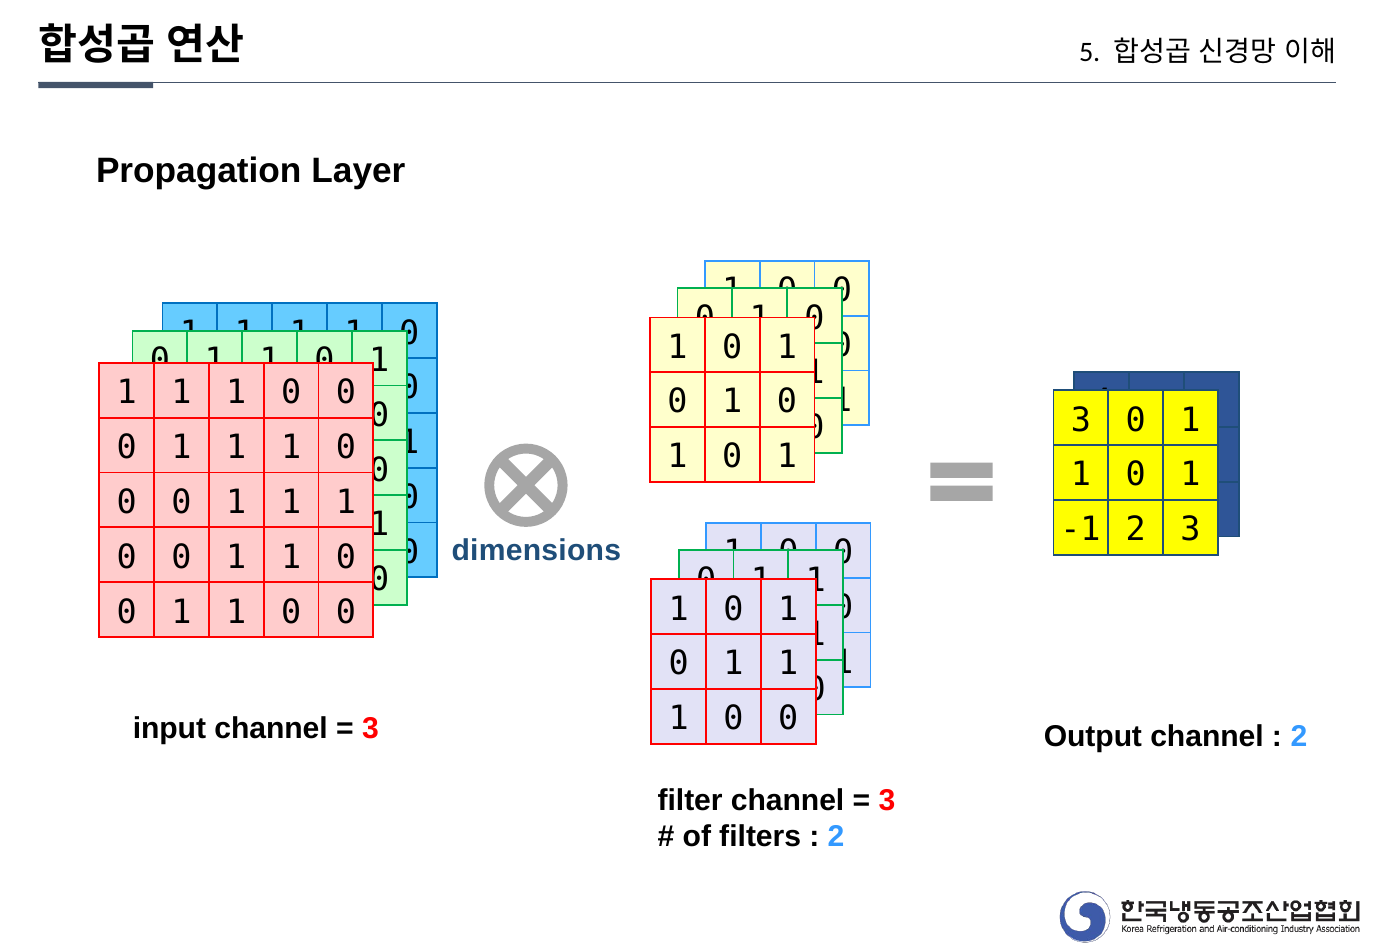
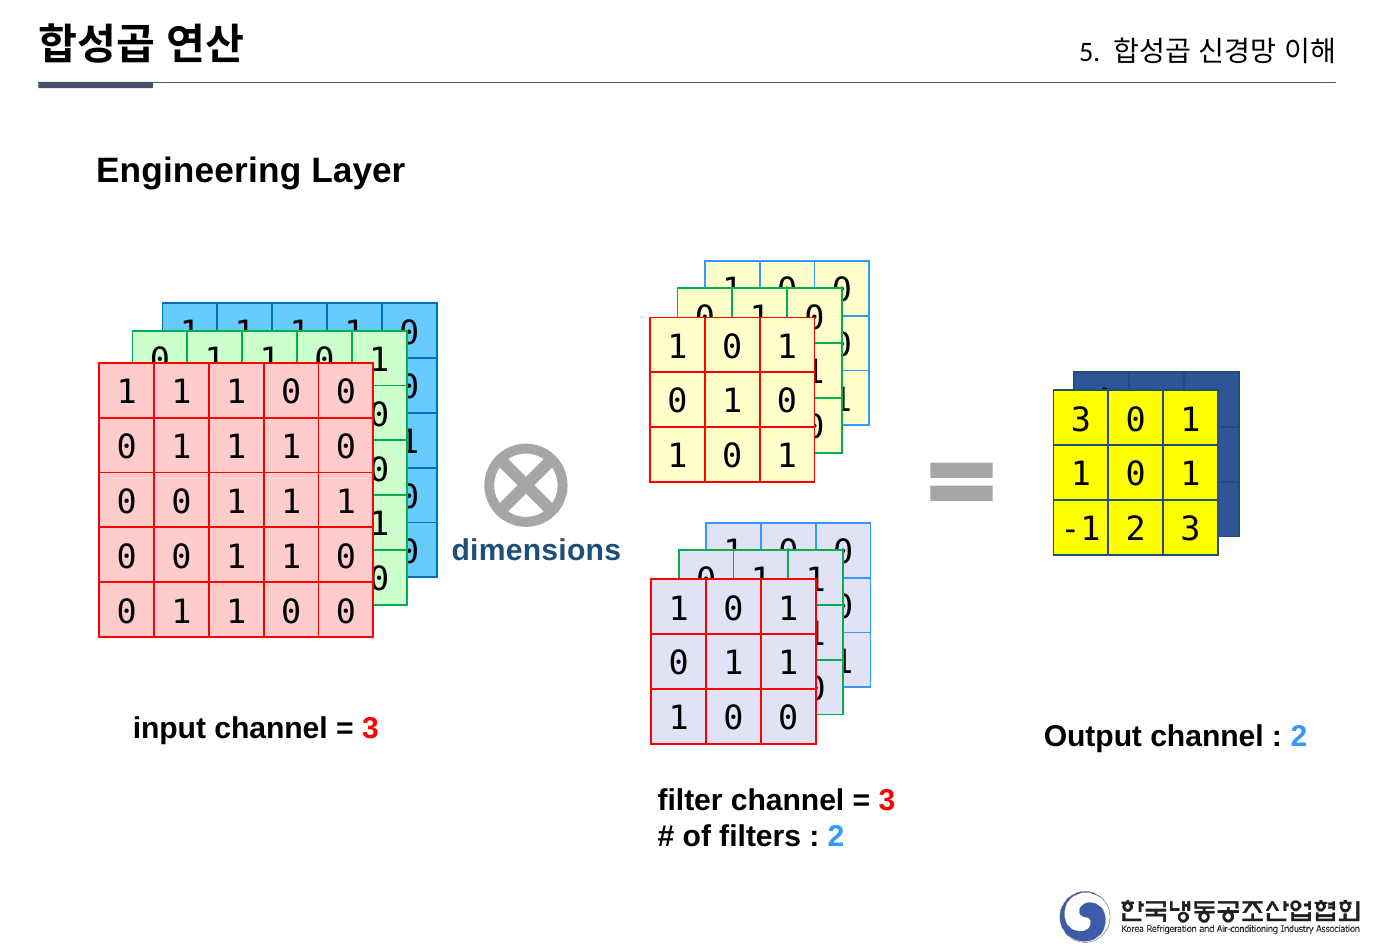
Propagation: Propagation -> Engineering
